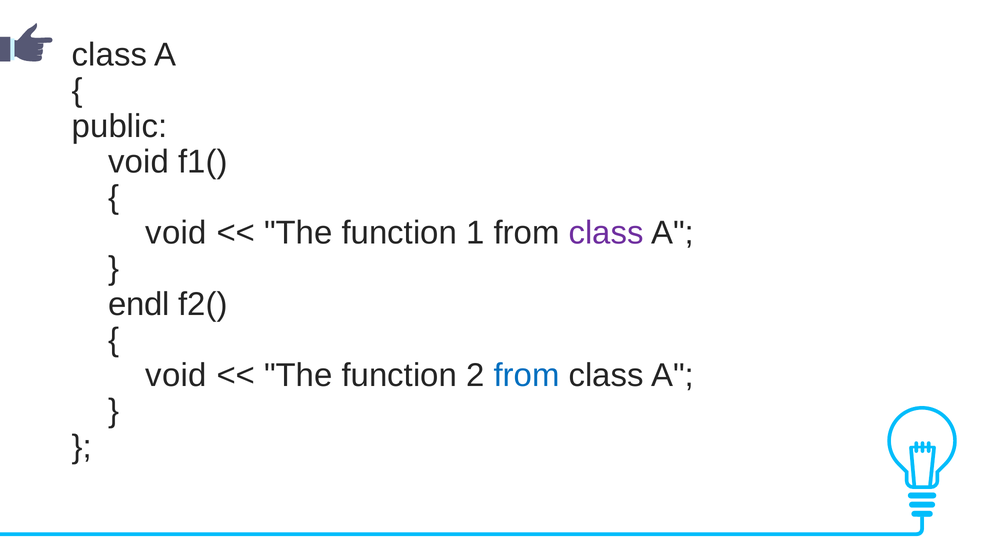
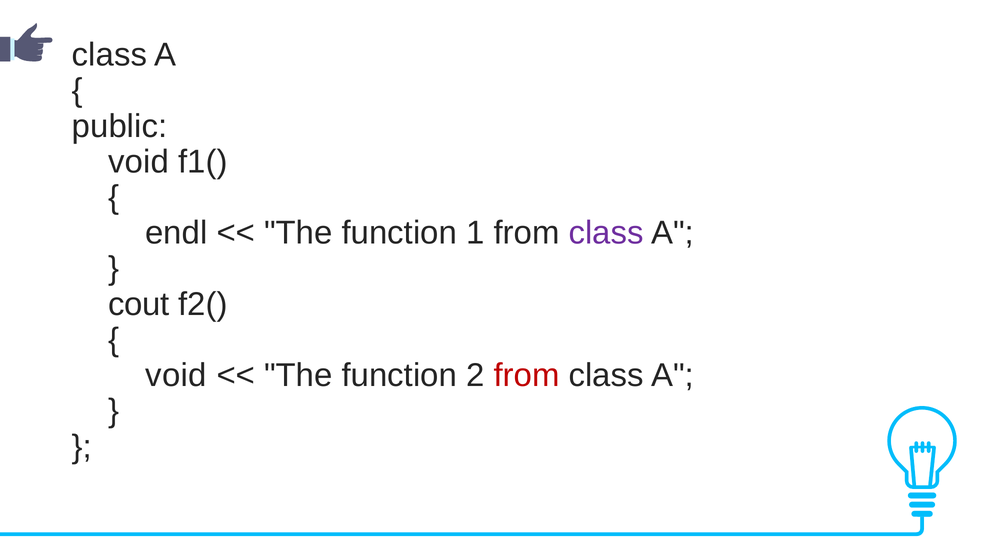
void at (176, 233): void -> endl
endl: endl -> cout
from at (527, 375) colour: blue -> red
